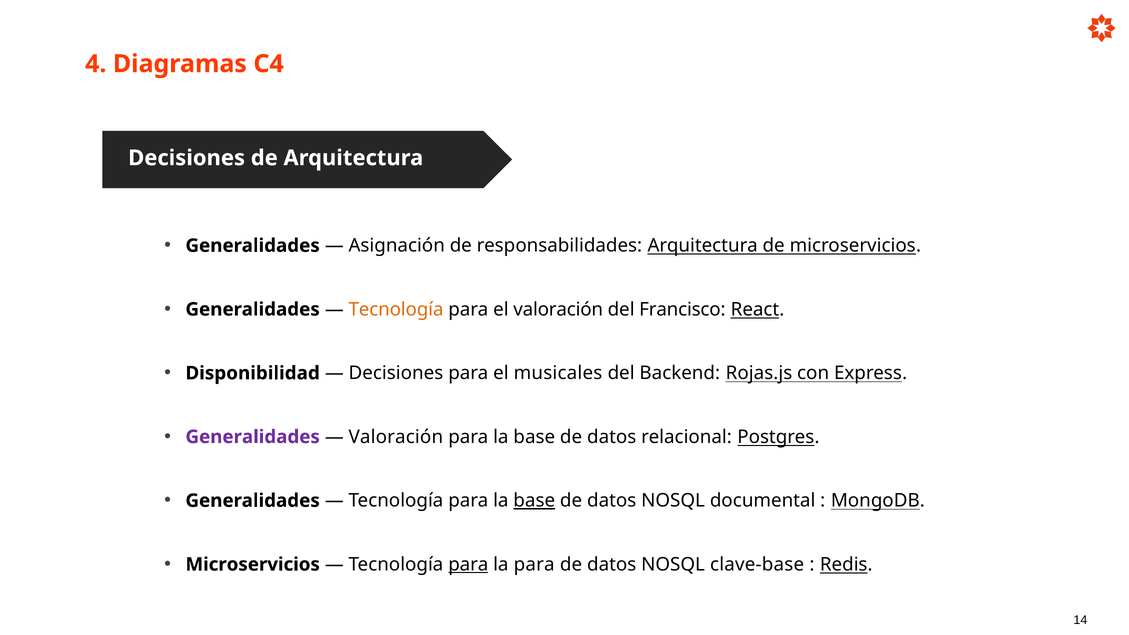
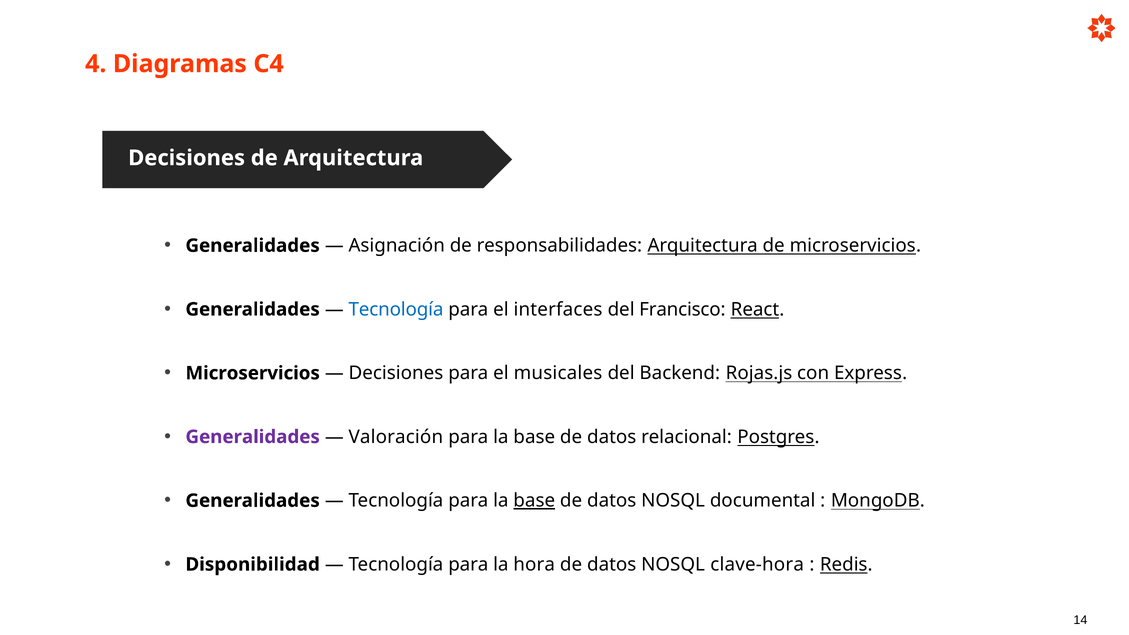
Tecnología at (396, 309) colour: orange -> blue
el valoración: valoración -> interfaces
Disponibilidad at (253, 373): Disponibilidad -> Microservicios
Microservicios at (253, 565): Microservicios -> Disponibilidad
para at (468, 565) underline: present -> none
la para: para -> hora
clave-base: clave-base -> clave-hora
